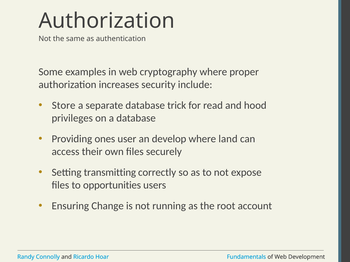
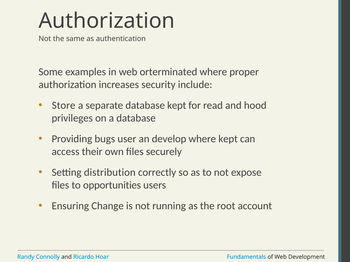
cryptography: cryptography -> orterminated
database trick: trick -> kept
ones: ones -> bugs
where land: land -> kept
transmitting: transmitting -> distribution
